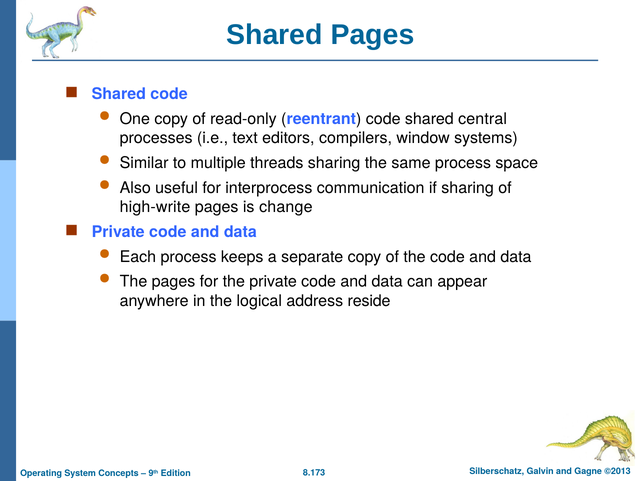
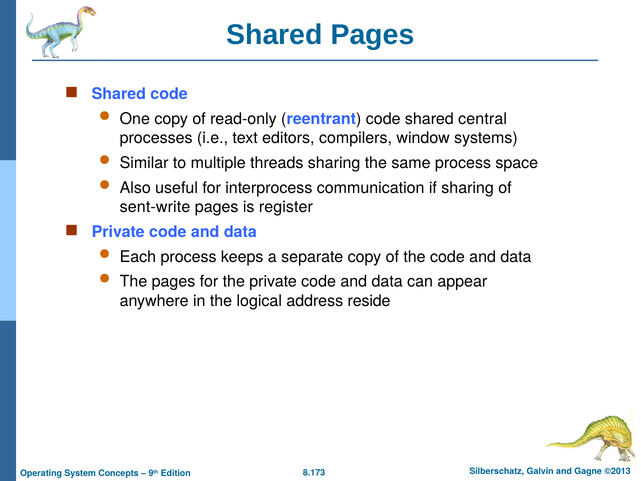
high-write: high-write -> sent-write
change: change -> register
